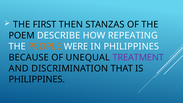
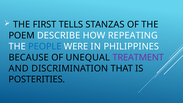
THEN: THEN -> TELLS
PEOPLE colour: orange -> blue
PHILIPPINES at (37, 79): PHILIPPINES -> POSTERITIES
